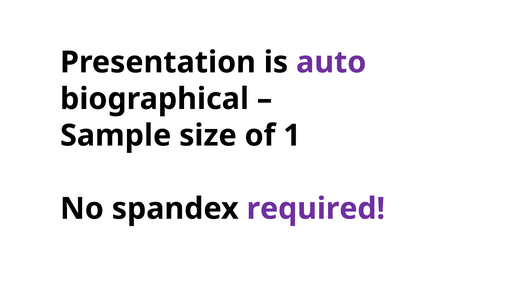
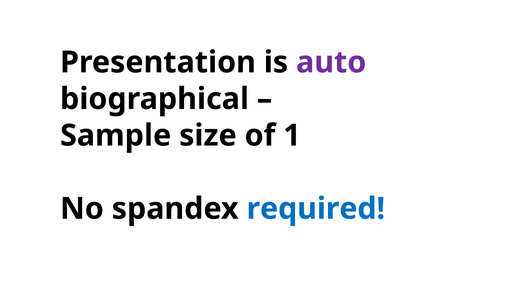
required colour: purple -> blue
